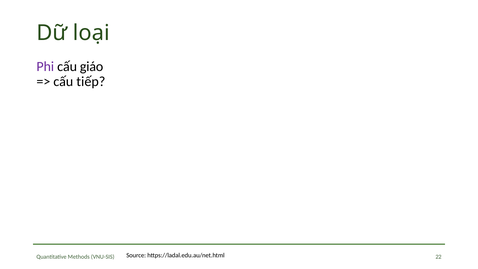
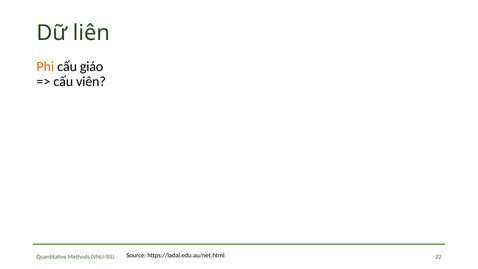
loại: loại -> liên
Phi colour: purple -> orange
tiếp: tiếp -> viên
